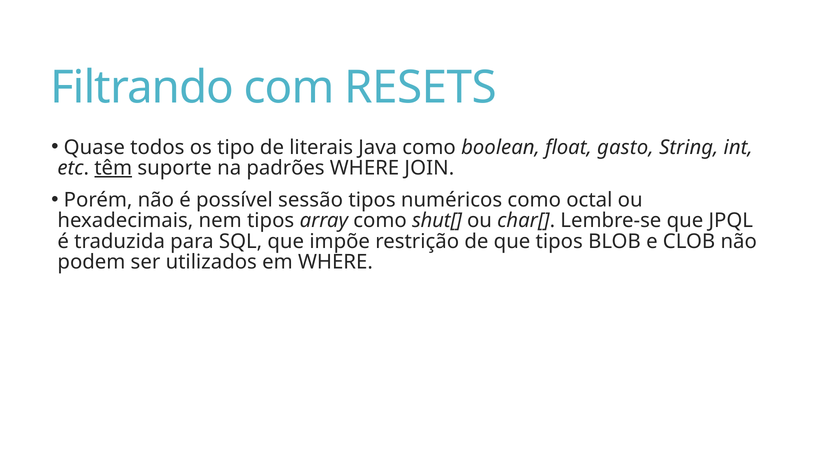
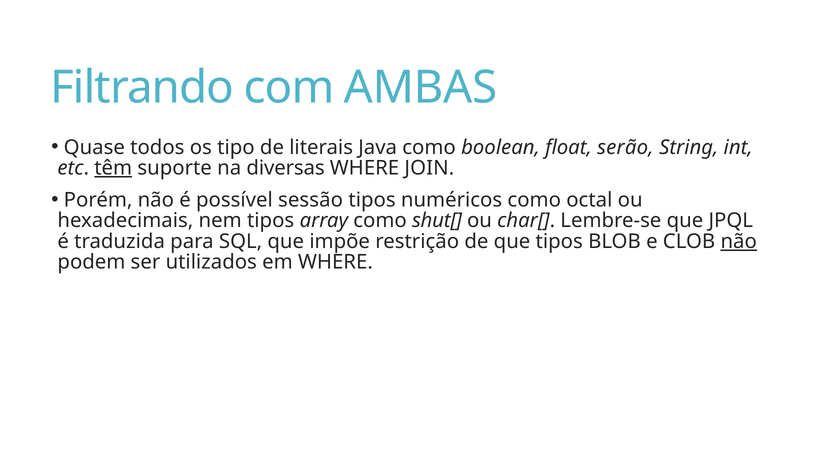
RESETS: RESETS -> AMBAS
gasto: gasto -> serão
padrões: padrões -> diversas
não at (739, 242) underline: none -> present
